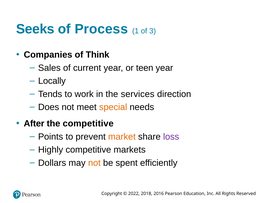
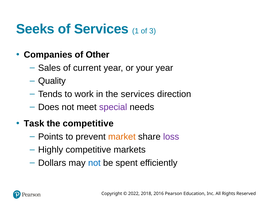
of Process: Process -> Services
Think: Think -> Other
teen: teen -> your
Locally: Locally -> Quality
special colour: orange -> purple
After: After -> Task
not at (94, 162) colour: orange -> blue
